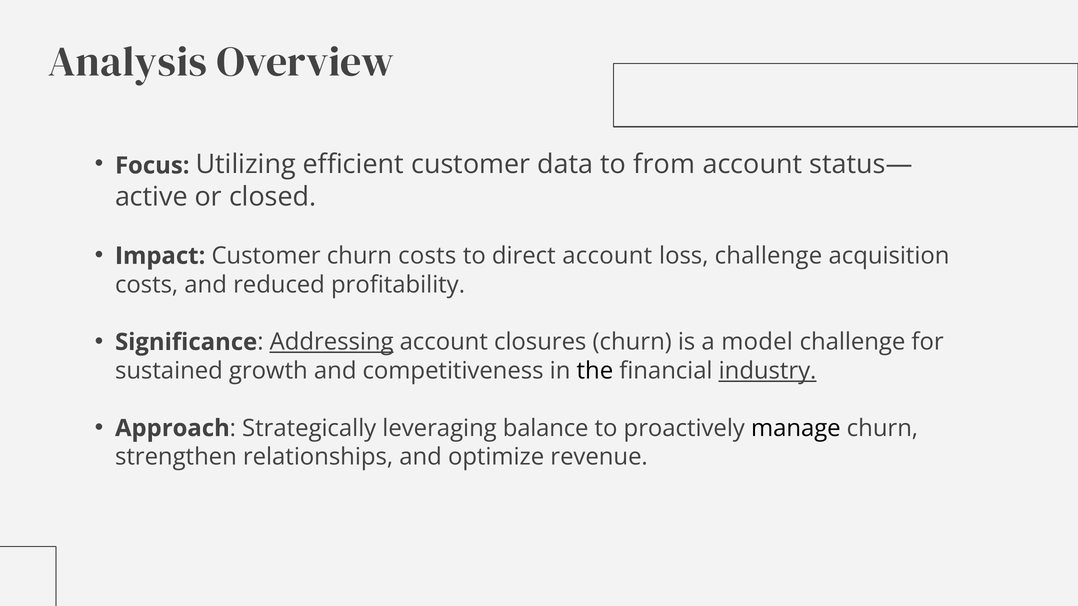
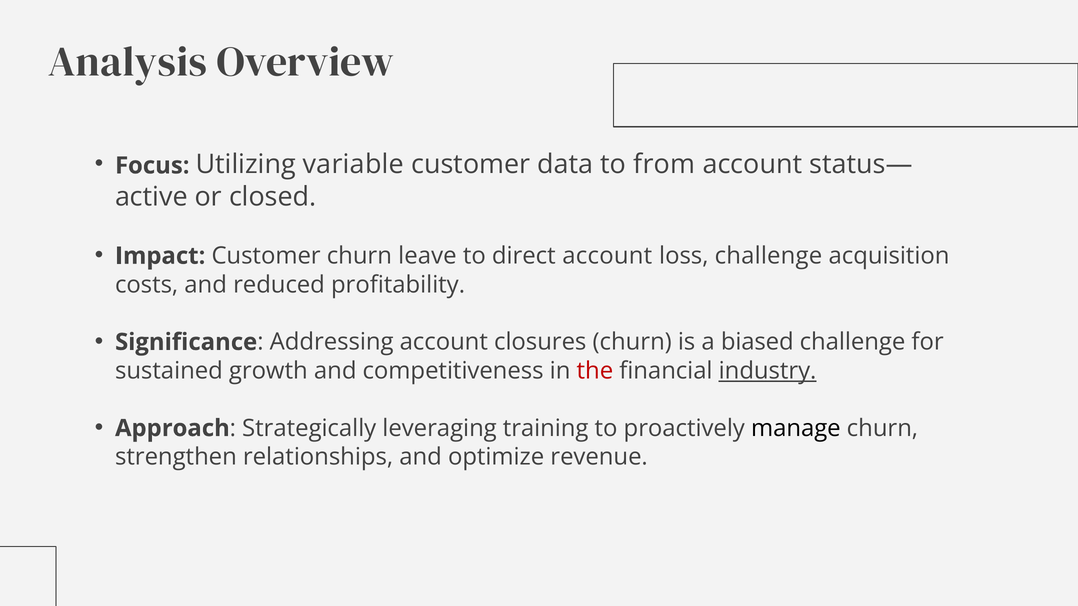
efficient: efficient -> variable
churn costs: costs -> leave
Addressing underline: present -> none
model: model -> biased
the colour: black -> red
balance: balance -> training
